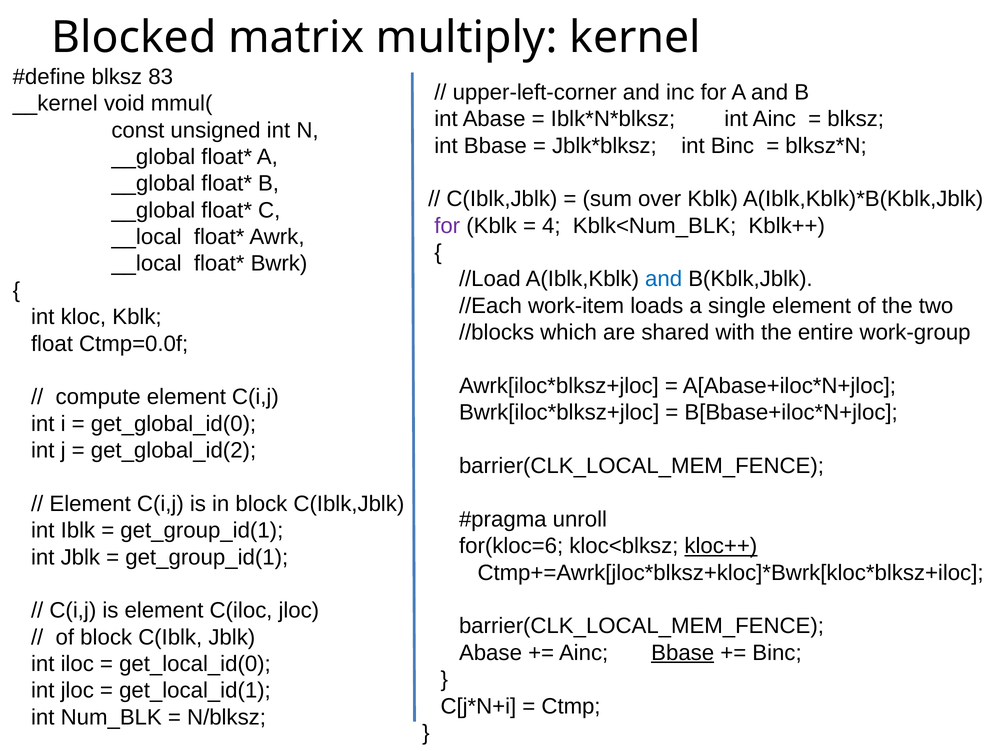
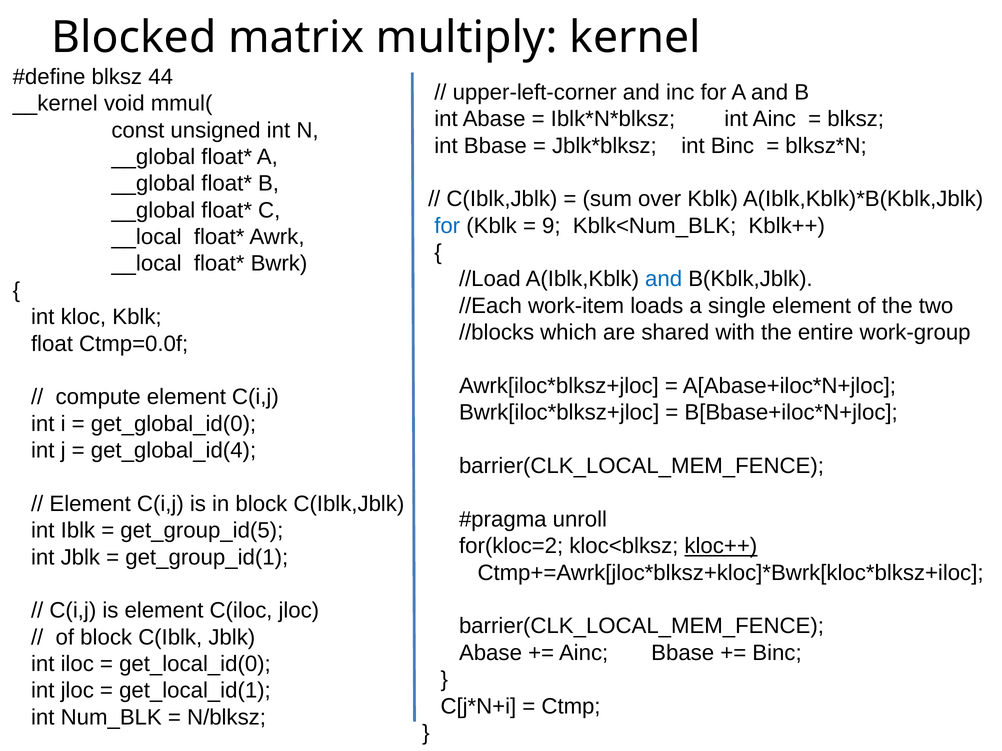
83: 83 -> 44
for at (447, 226) colour: purple -> blue
4: 4 -> 9
get_global_id(2: get_global_id(2 -> get_global_id(4
get_group_id(1 at (202, 531): get_group_id(1 -> get_group_id(5
for(kloc=6: for(kloc=6 -> for(kloc=2
Bbase at (683, 653) underline: present -> none
